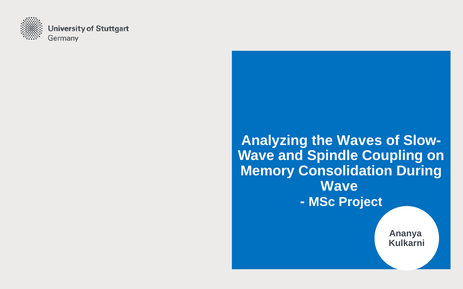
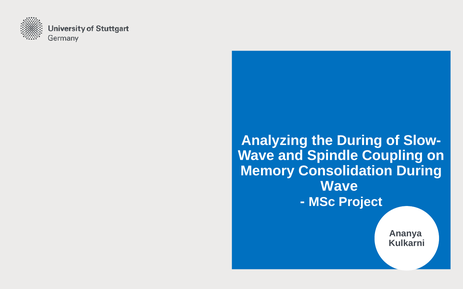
the Waves: Waves -> During
